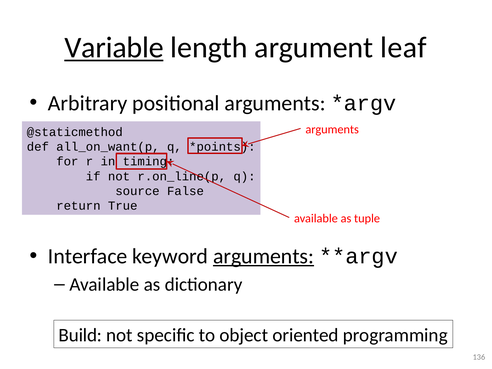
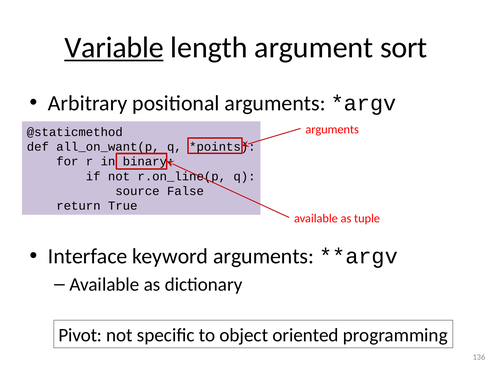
leaf: leaf -> sort
timing: timing -> binary
arguments at (264, 256) underline: present -> none
Build: Build -> Pivot
